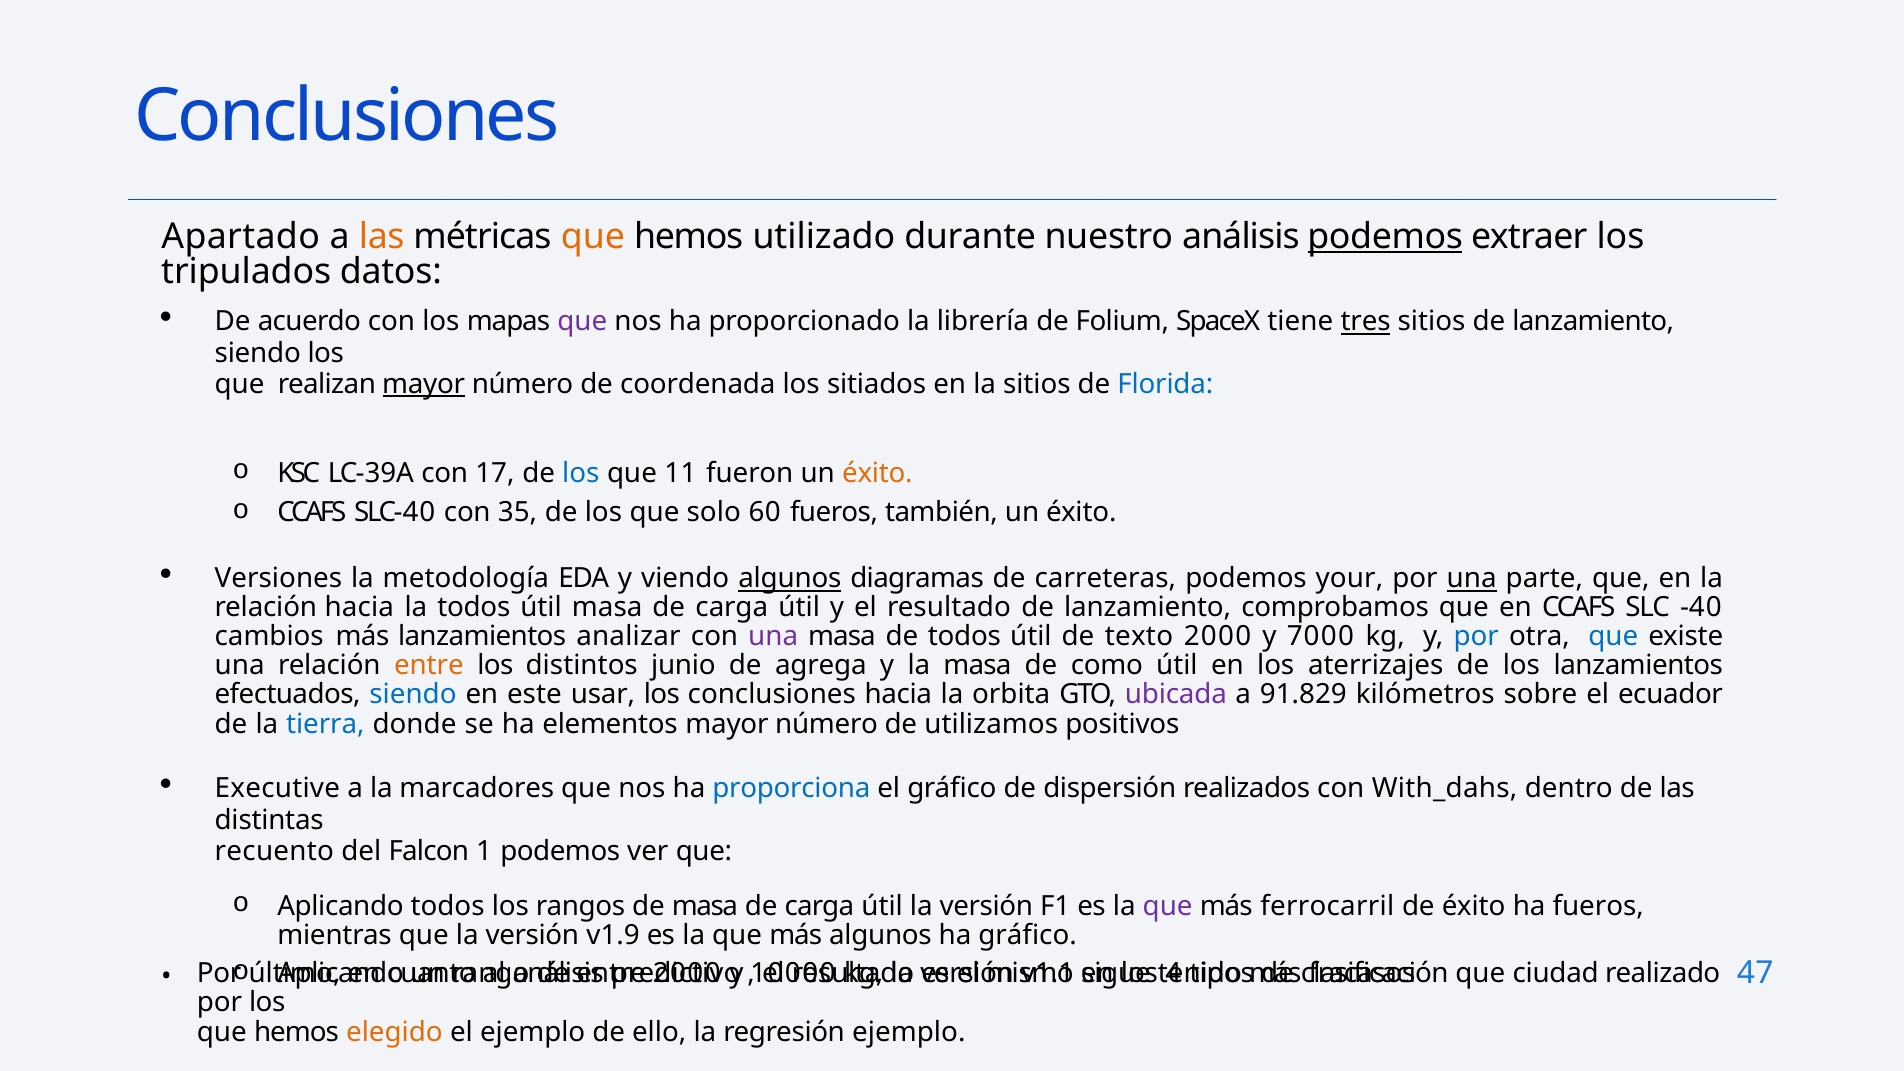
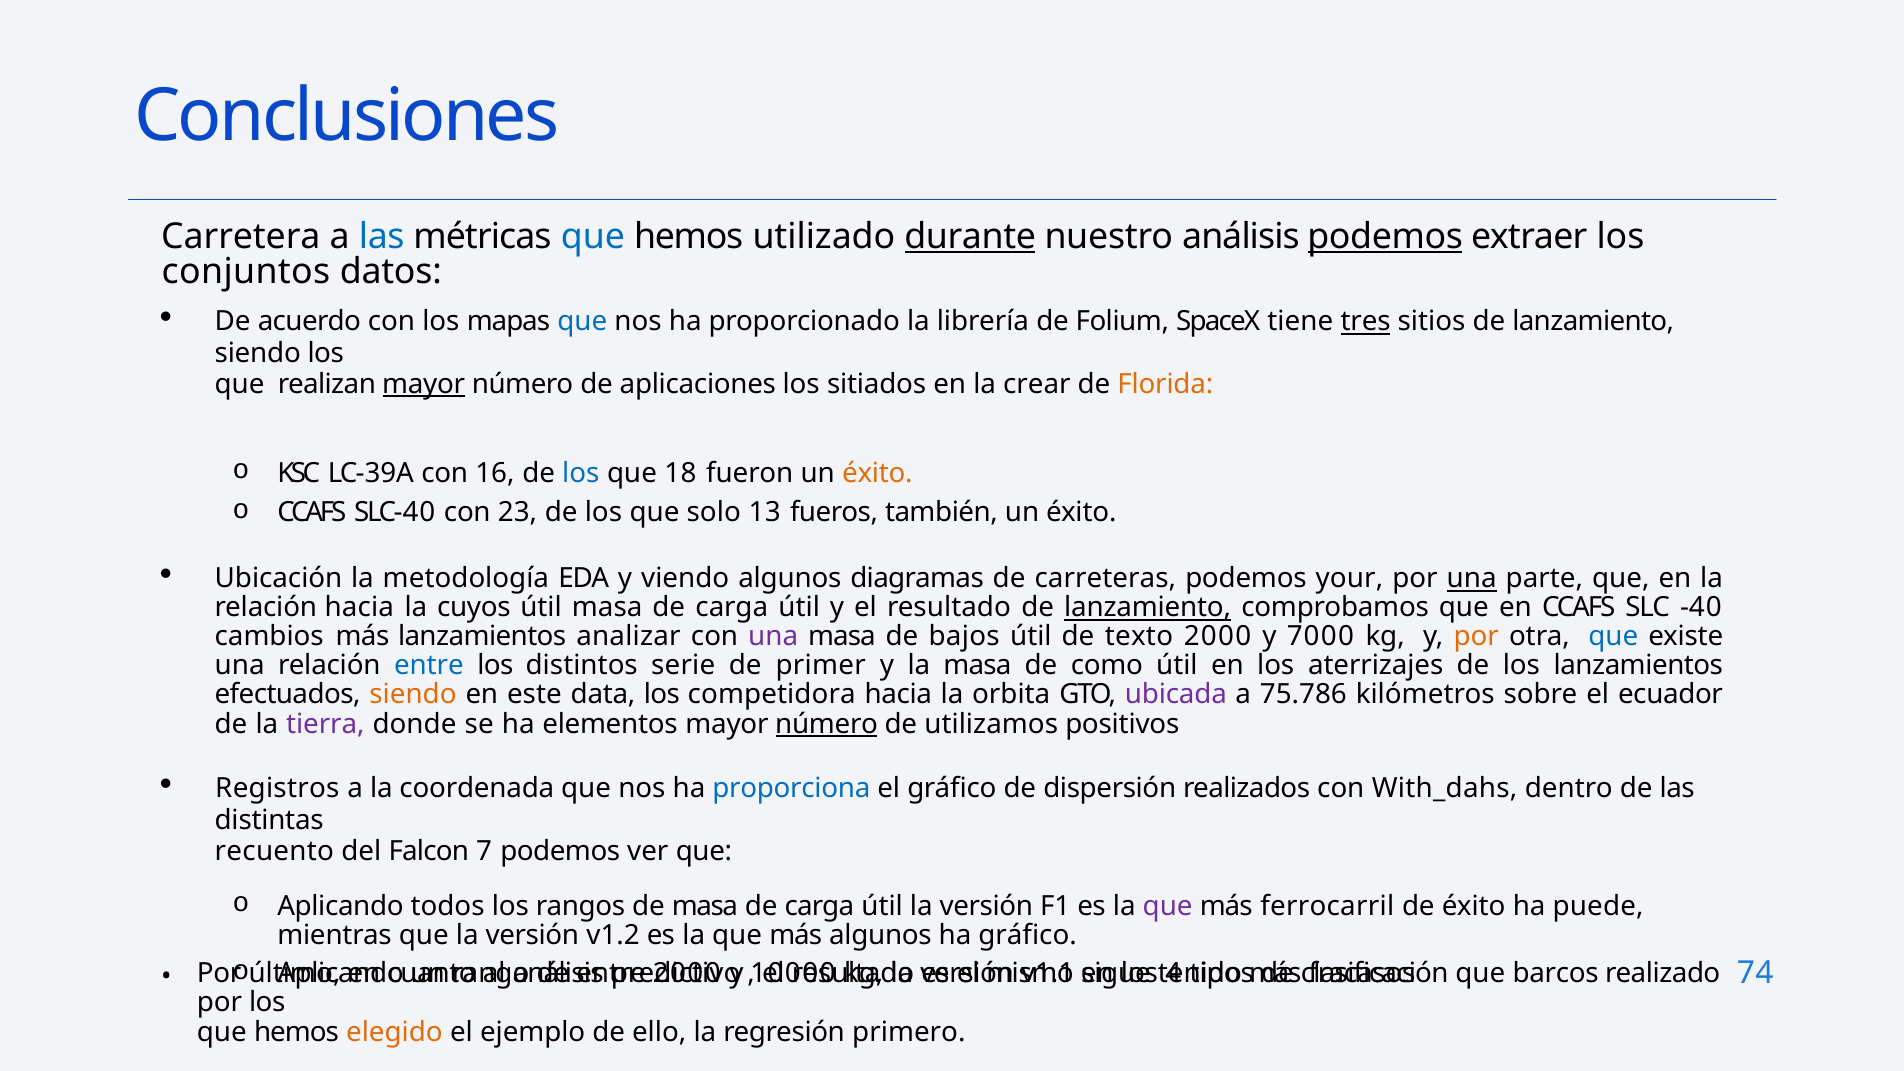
Apartado: Apartado -> Carretera
las at (382, 237) colour: orange -> blue
que at (593, 237) colour: orange -> blue
durante underline: none -> present
tripulados: tripulados -> conjuntos
que at (582, 322) colour: purple -> blue
coordenada: coordenada -> aplicaciones
la sitios: sitios -> crear
Florida colour: blue -> orange
17: 17 -> 16
11: 11 -> 18
35: 35 -> 23
60: 60 -> 13
Versiones: Versiones -> Ubicación
algunos at (790, 579) underline: present -> none
la todos: todos -> cuyos
lanzamiento at (1148, 608) underline: none -> present
de todos: todos -> bajos
por at (1476, 637) colour: blue -> orange
entre at (429, 666) colour: orange -> blue
junio: junio -> serie
agrega: agrega -> primer
siendo at (413, 695) colour: blue -> orange
usar: usar -> data
los conclusiones: conclusiones -> competidora
91.829: 91.829 -> 75.786
tierra colour: blue -> purple
número at (827, 724) underline: none -> present
Executive: Executive -> Registros
marcadores: marcadores -> coordenada
1: 1 -> 7
ha fueros: fueros -> puede
v1.9: v1.9 -> v1.2
47: 47 -> 74
ciudad: ciudad -> barcos
regresión ejemplo: ejemplo -> primero
